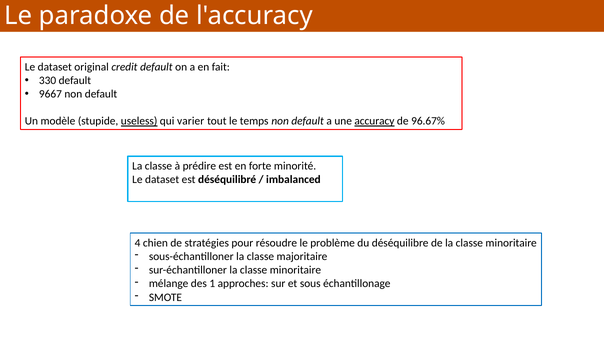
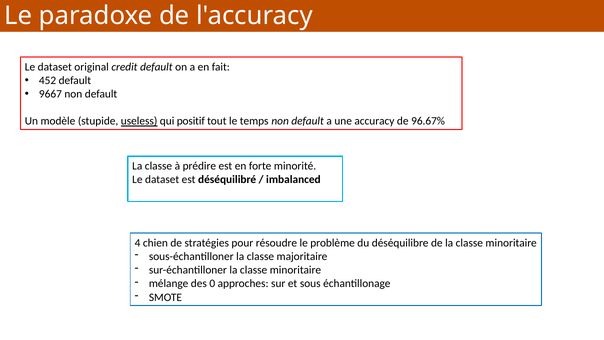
330: 330 -> 452
varier: varier -> positif
accuracy underline: present -> none
1: 1 -> 0
